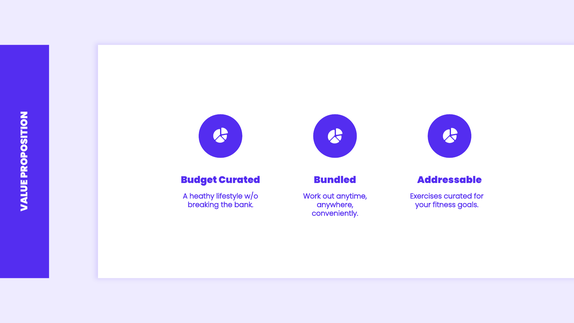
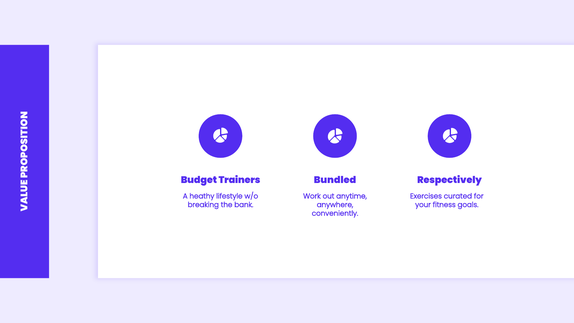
Budget Curated: Curated -> Trainers
Addressable: Addressable -> Respectively
